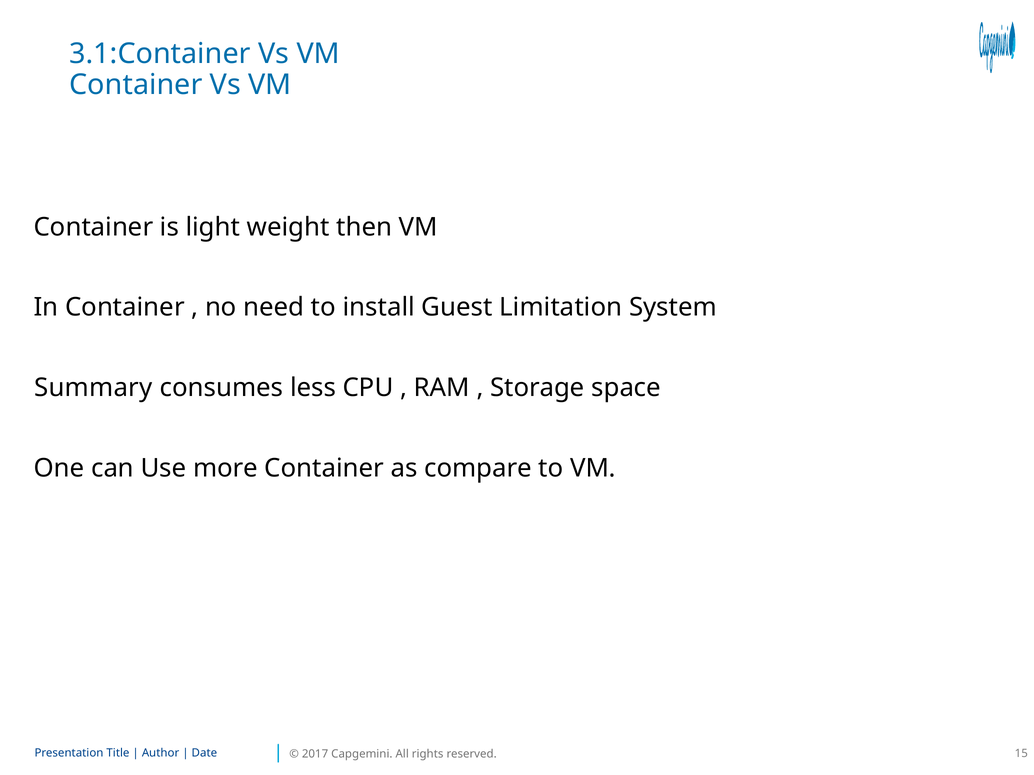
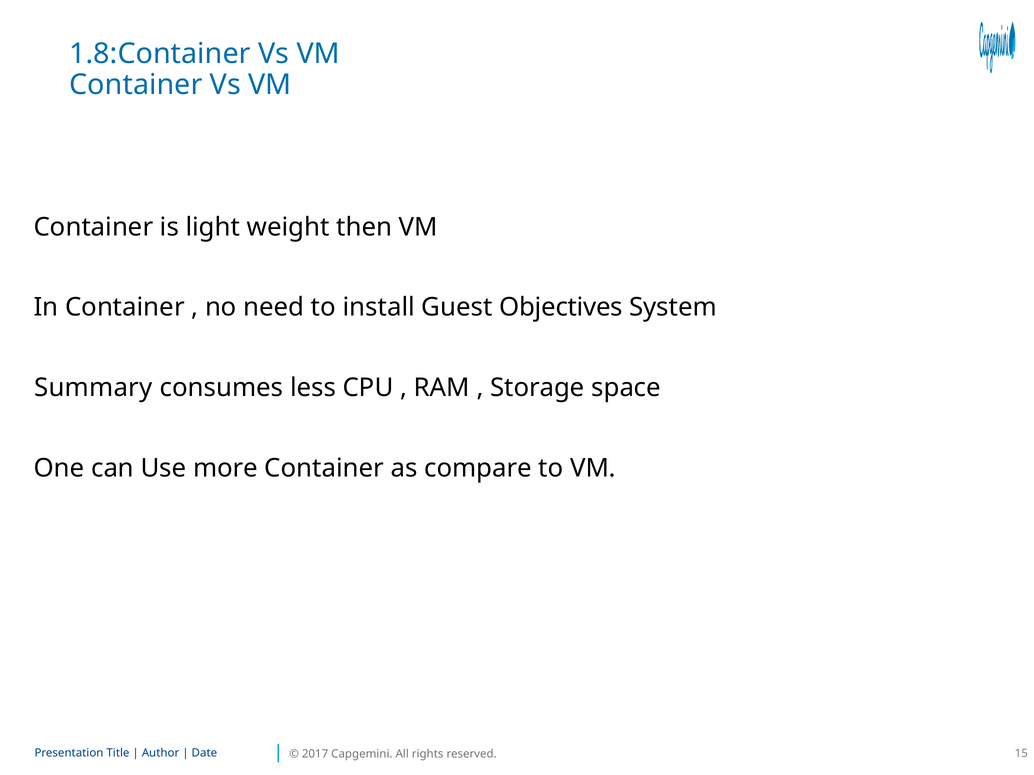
3.1:Container: 3.1:Container -> 1.8:Container
Limitation: Limitation -> Objectives
